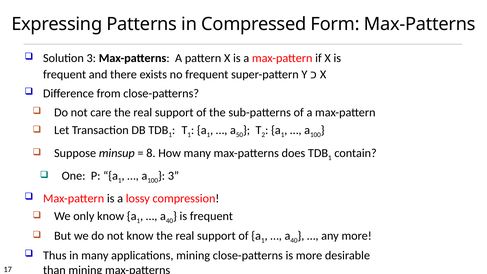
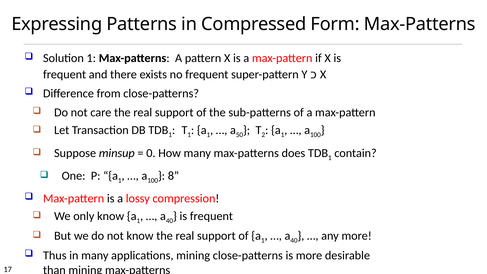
Solution 3: 3 -> 1
8: 8 -> 0
3 at (173, 176): 3 -> 8
